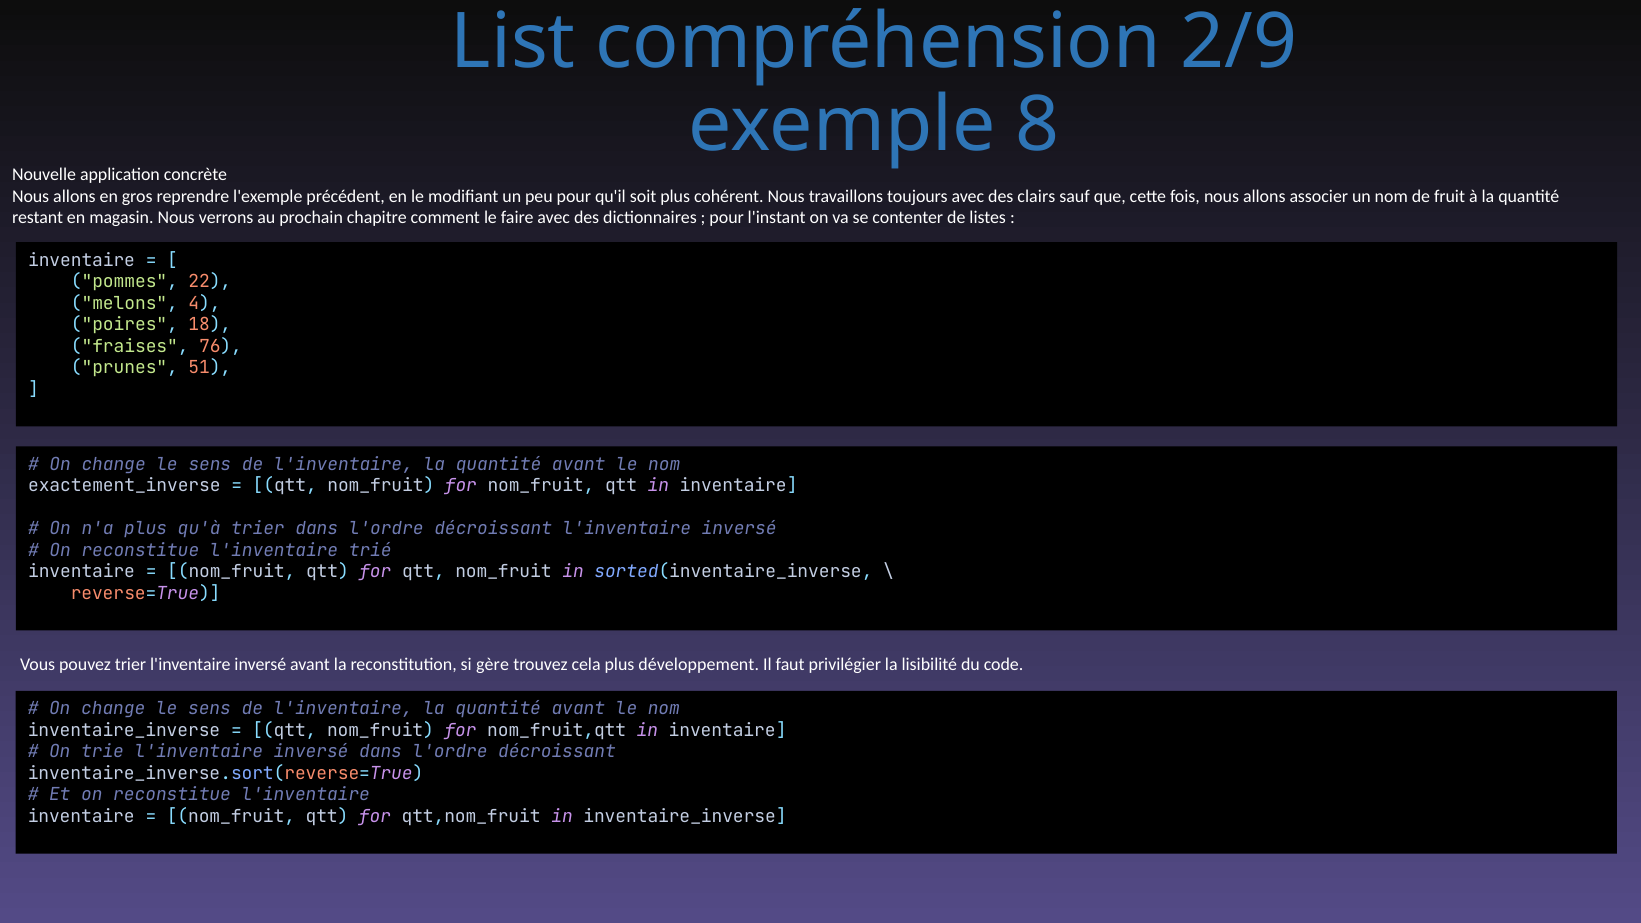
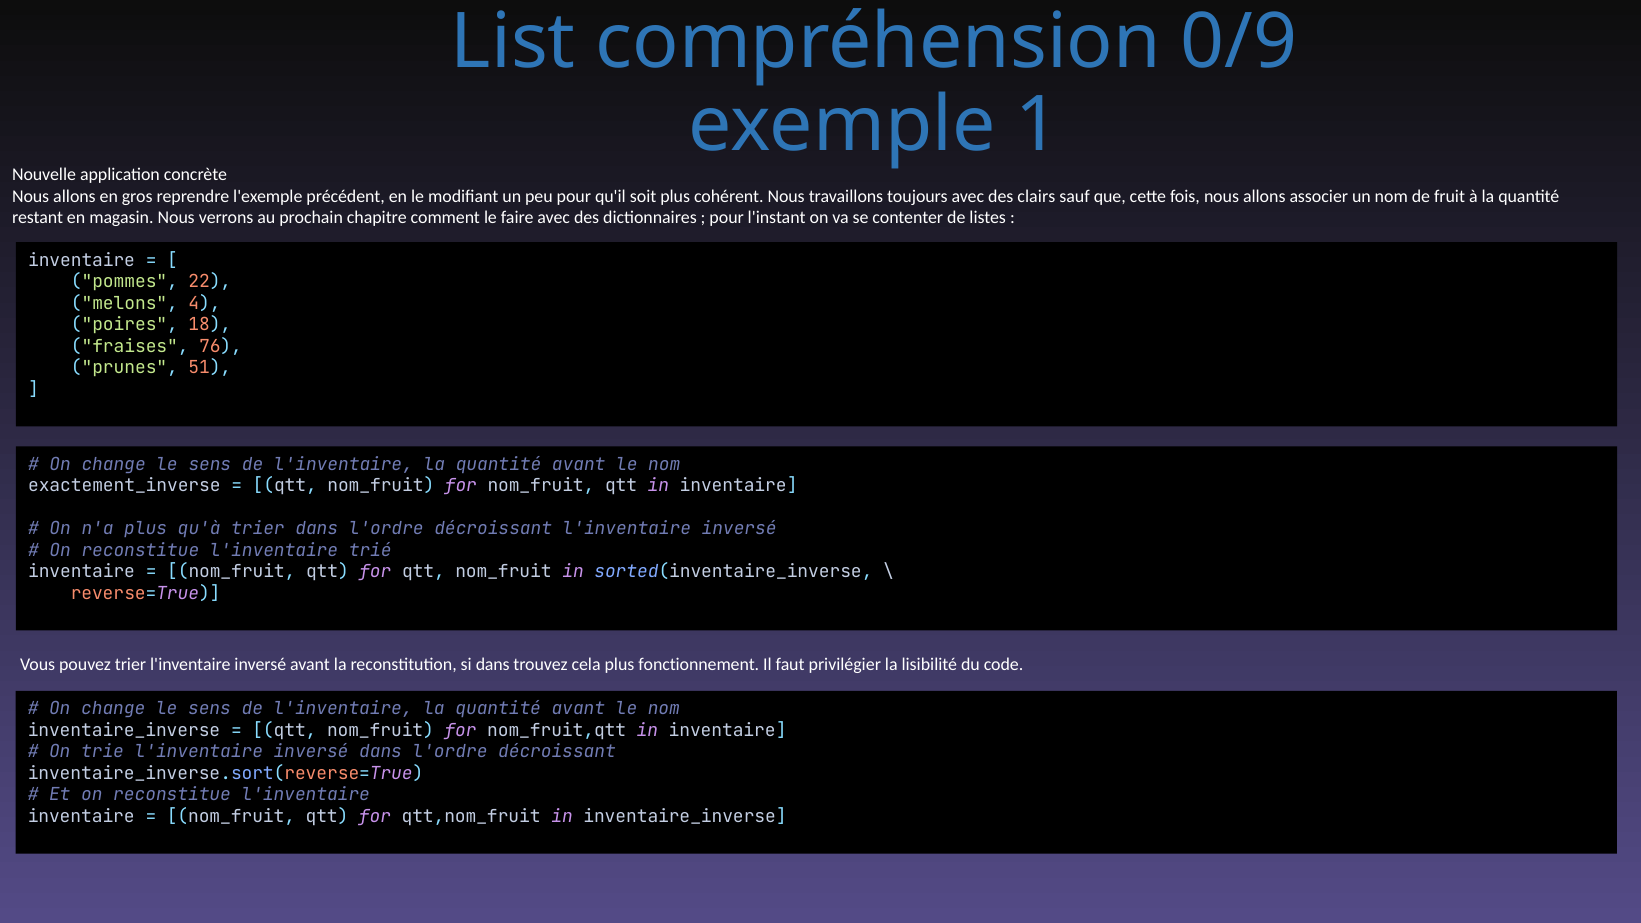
2/9: 2/9 -> 0/9
8: 8 -> 1
si gère: gère -> dans
développement: développement -> fonctionnement
